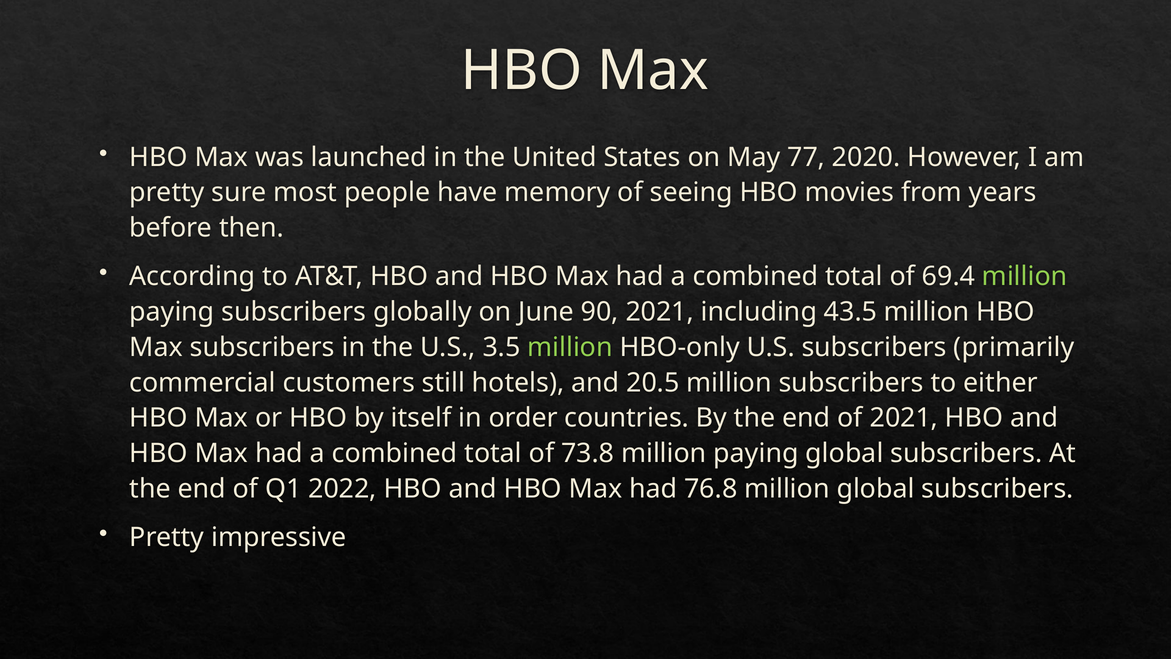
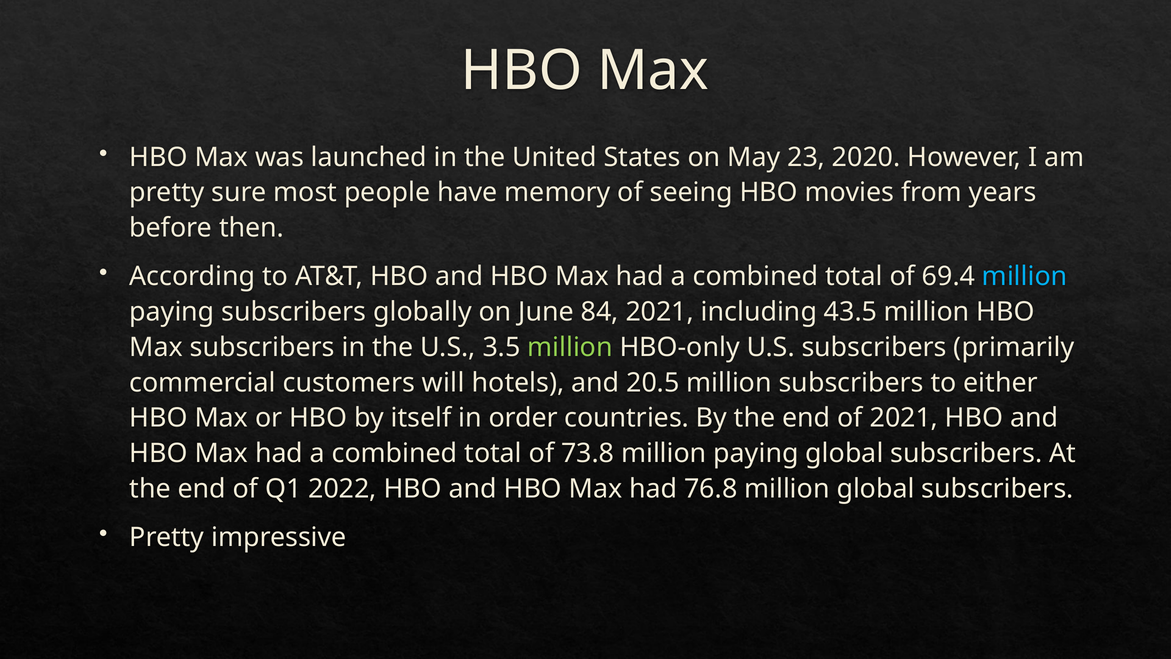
77: 77 -> 23
million at (1025, 276) colour: light green -> light blue
90: 90 -> 84
still: still -> will
